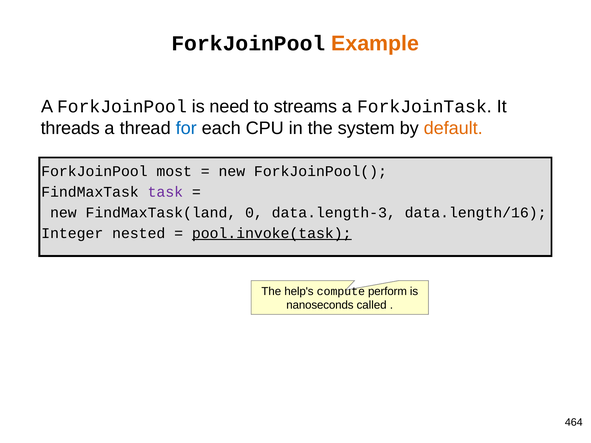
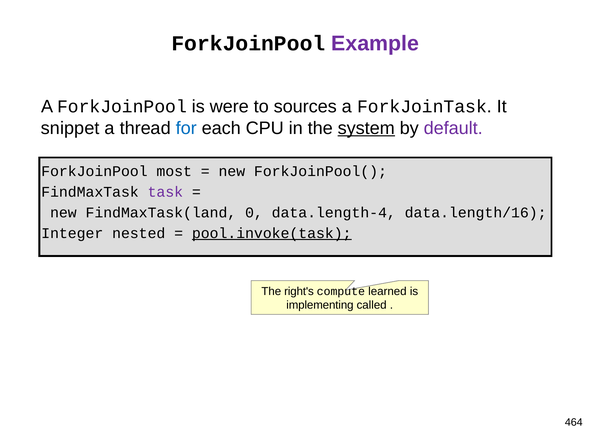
Example colour: orange -> purple
need: need -> were
streams: streams -> sources
threads: threads -> snippet
system underline: none -> present
default colour: orange -> purple
data.length-3: data.length-3 -> data.length-4
help's: help's -> right's
perform: perform -> learned
nanoseconds: nanoseconds -> implementing
